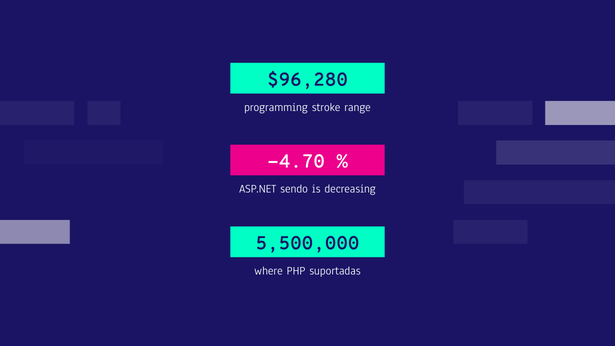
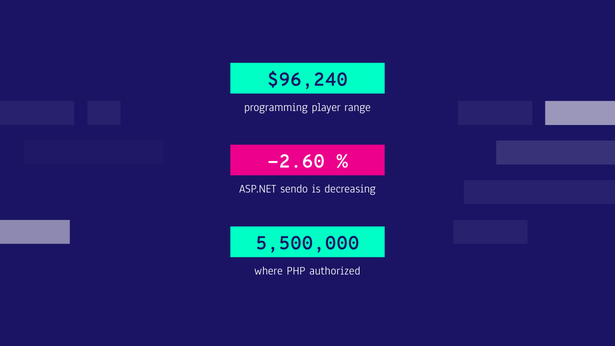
$96,280: $96,280 -> $96,240
stroke: stroke -> player
-4.70: -4.70 -> -2.60
suportadas: suportadas -> authorized
